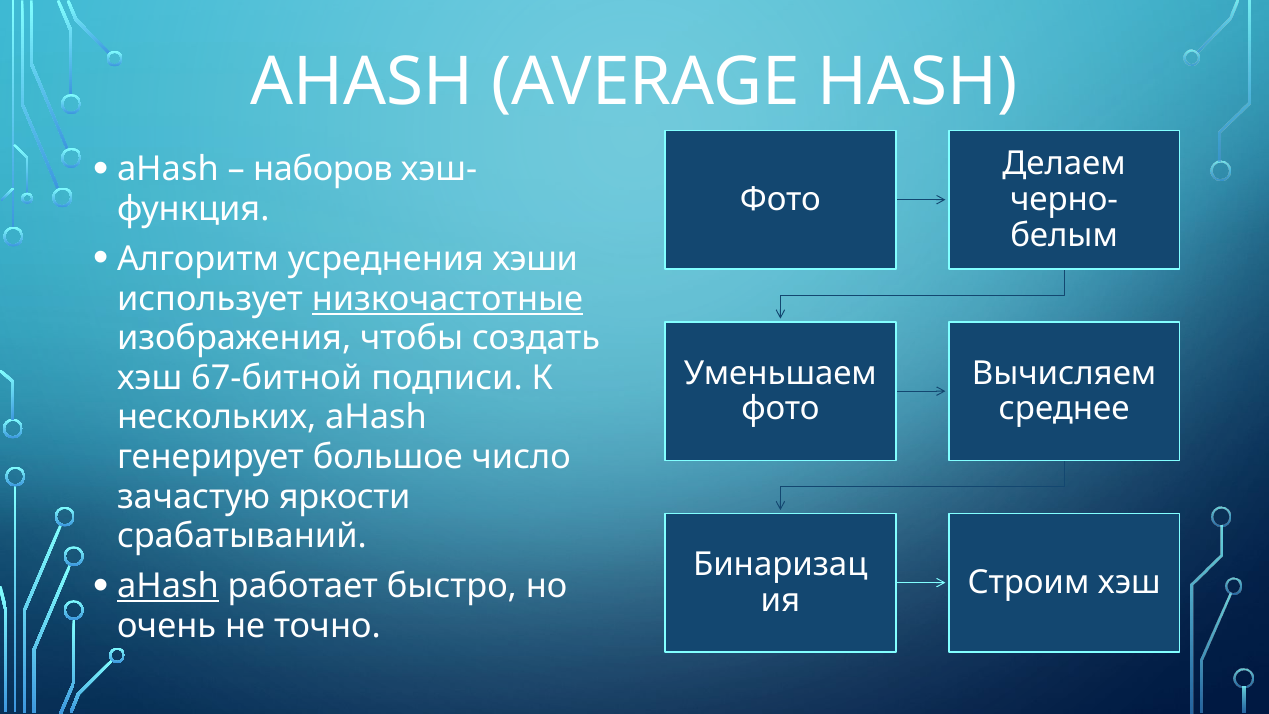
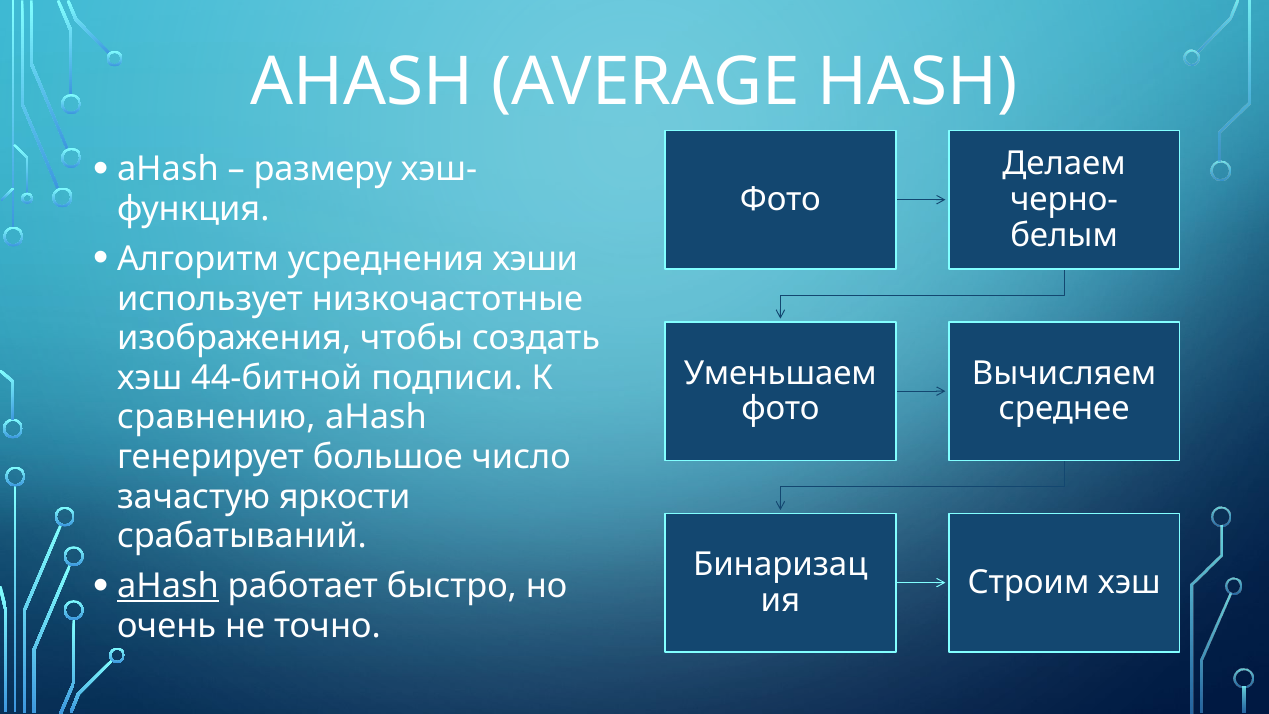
наборов: наборов -> размеру
низкочастотные underline: present -> none
67-битной: 67-битной -> 44-битной
нескольких: нескольких -> сравнению
